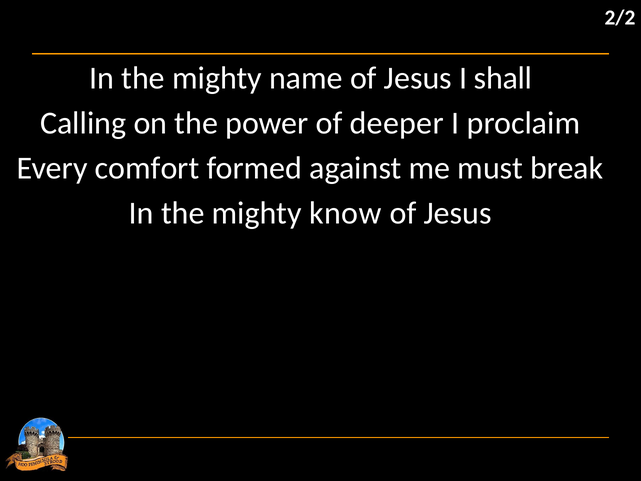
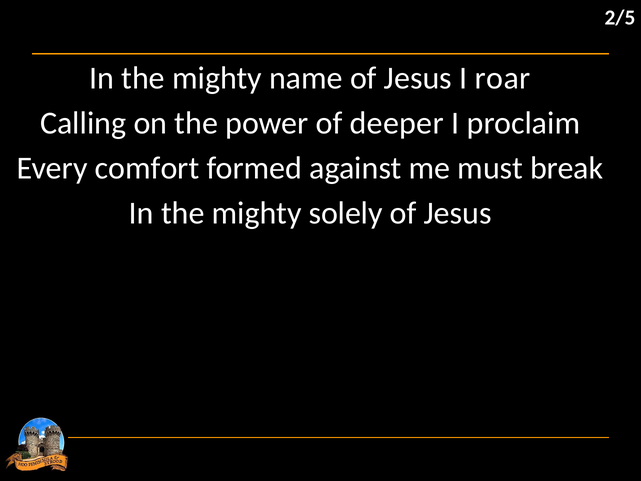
2/2: 2/2 -> 2/5
shall: shall -> roar
know: know -> solely
